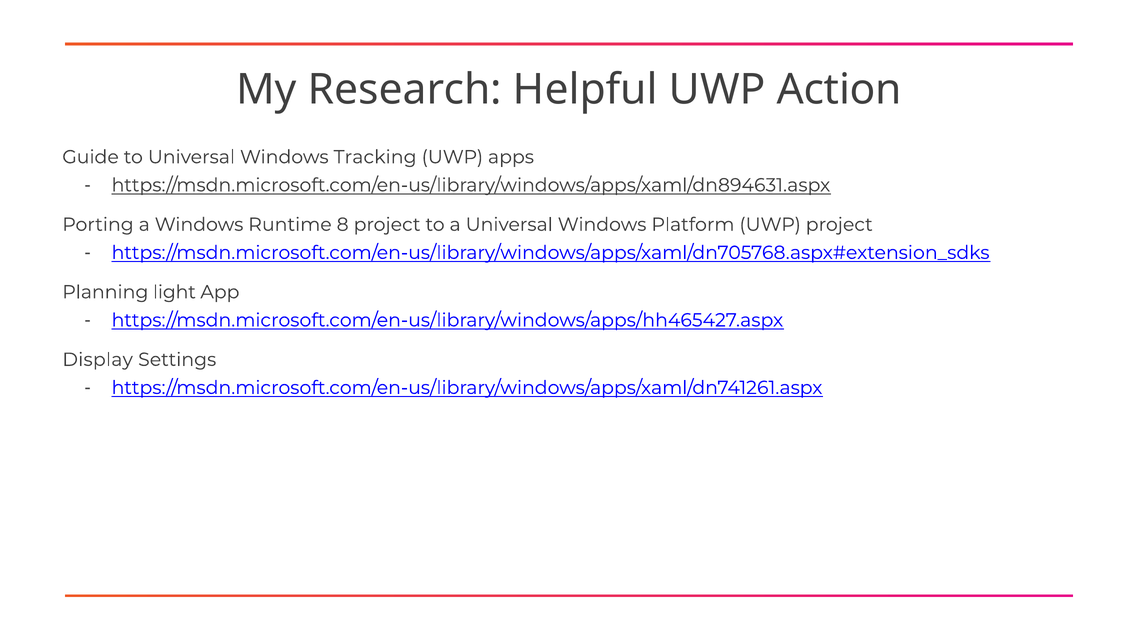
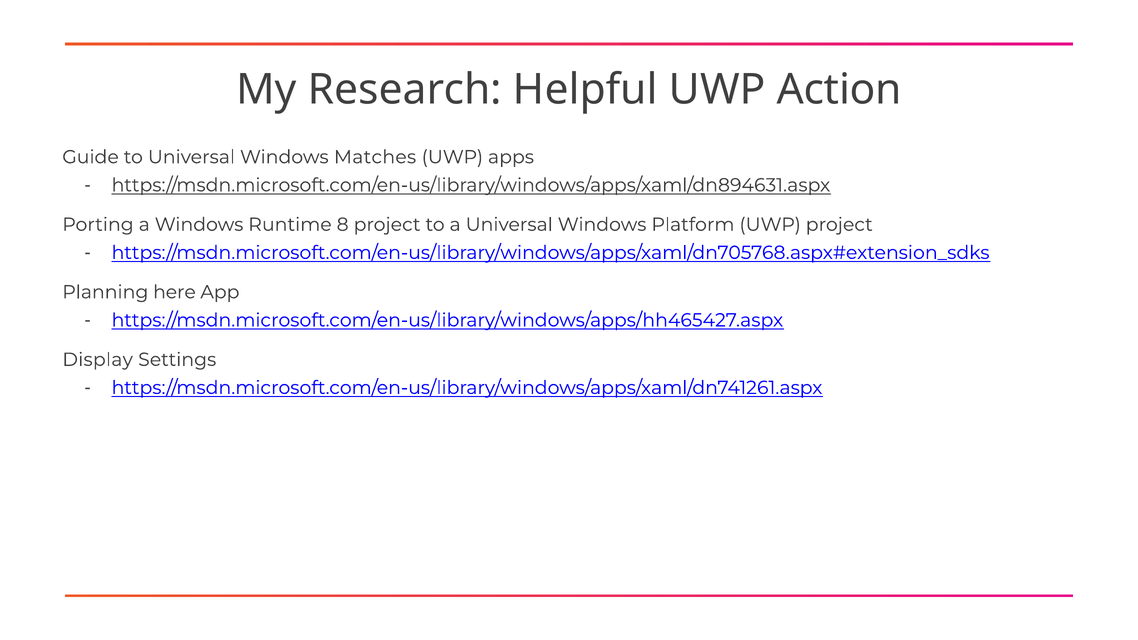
Tracking: Tracking -> Matches
light: light -> here
